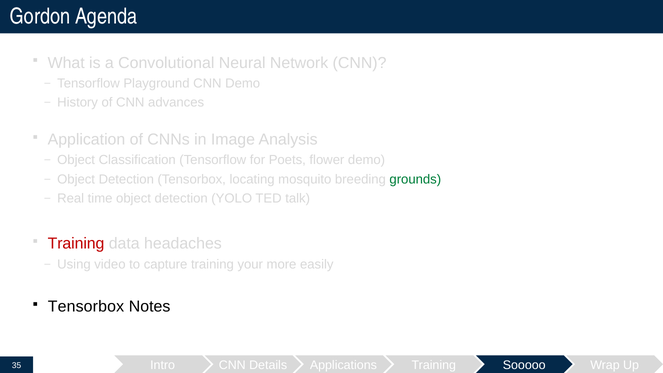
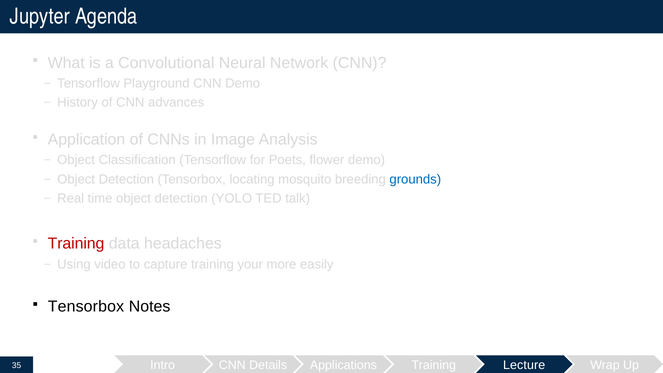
Gordon: Gordon -> Jupyter
grounds colour: green -> blue
Sooooo: Sooooo -> Lecture
